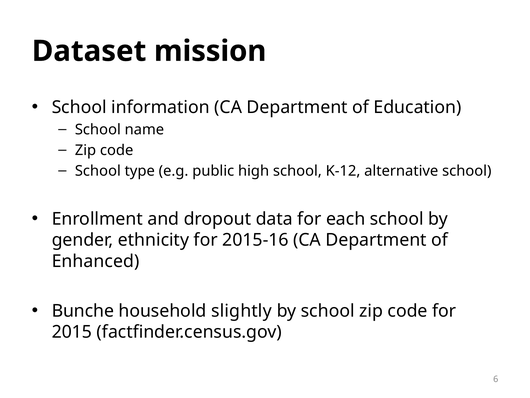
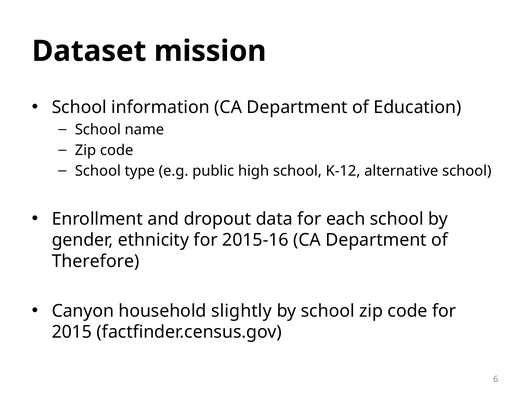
Enhanced: Enhanced -> Therefore
Bunche: Bunche -> Canyon
